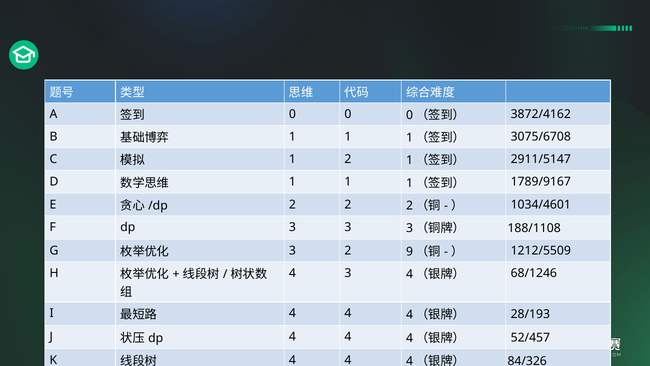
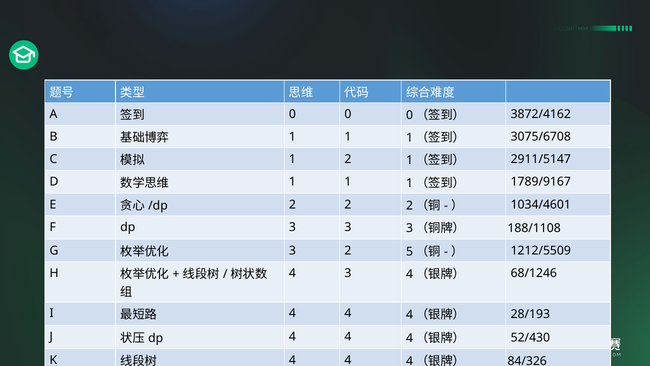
9: 9 -> 5
52/457: 52/457 -> 52/430
